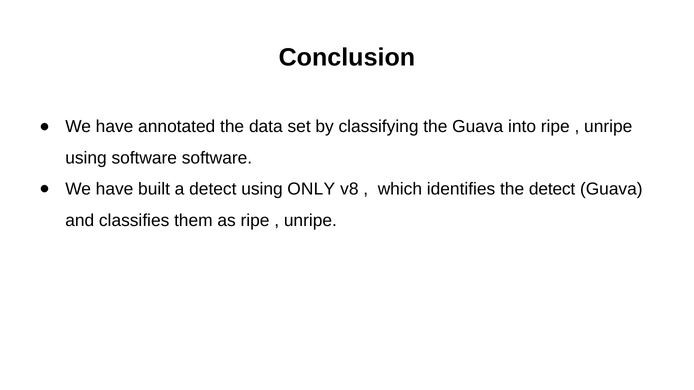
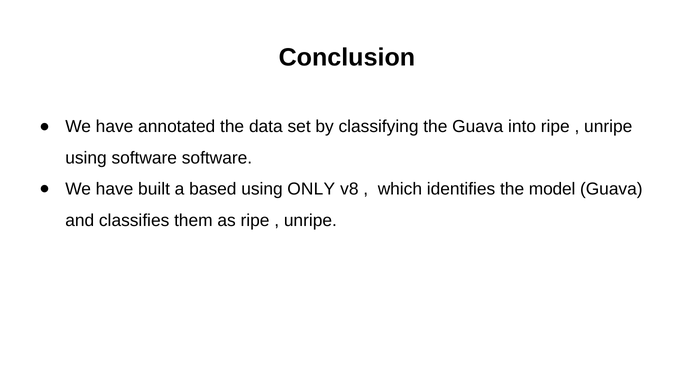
a detect: detect -> based
the detect: detect -> model
